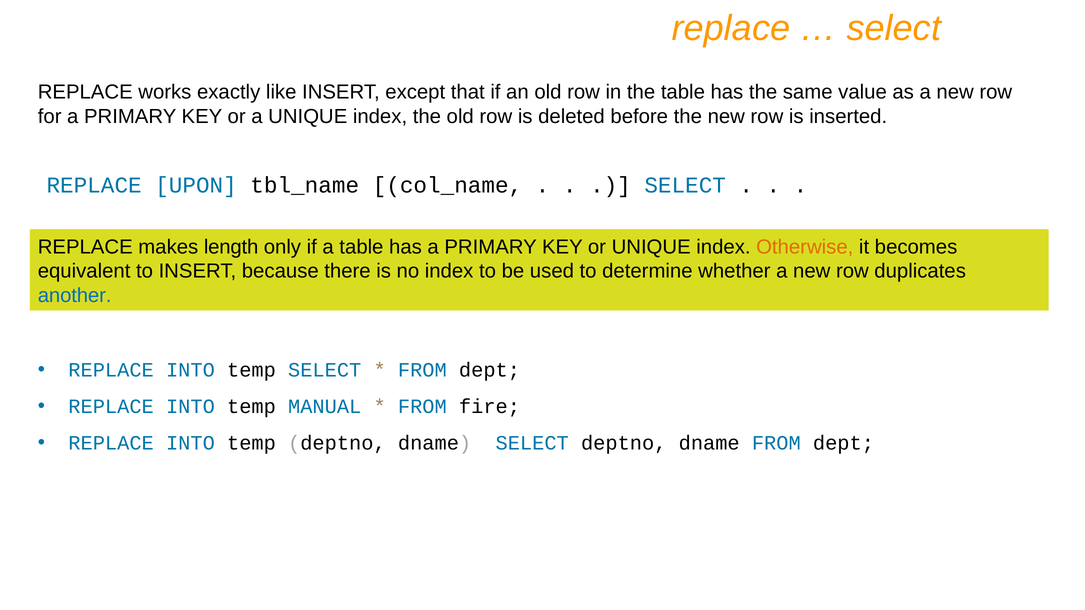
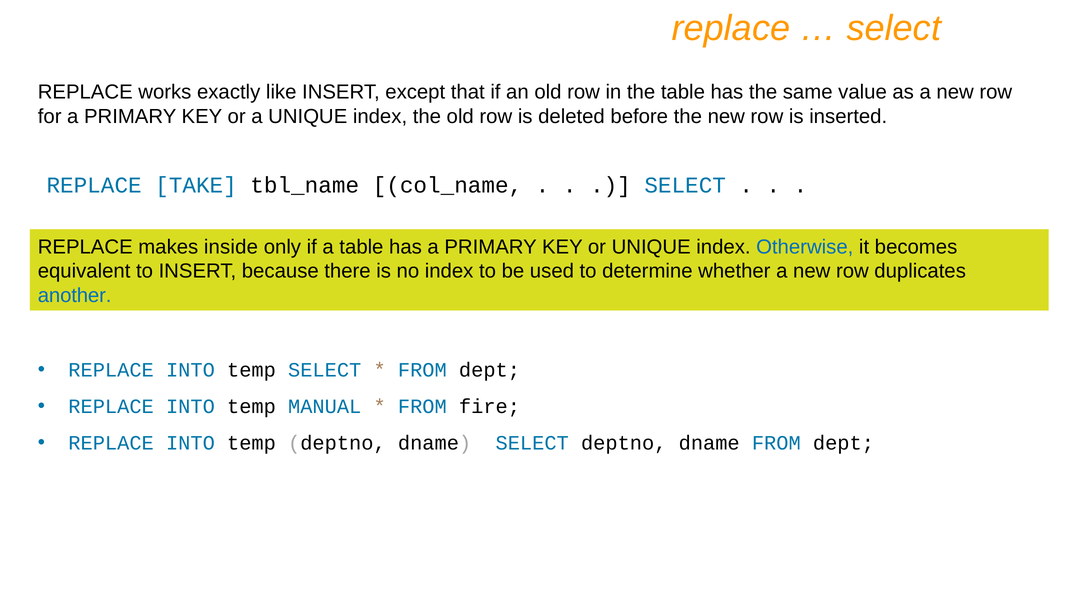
UPON: UPON -> TAKE
length: length -> inside
Otherwise colour: orange -> blue
